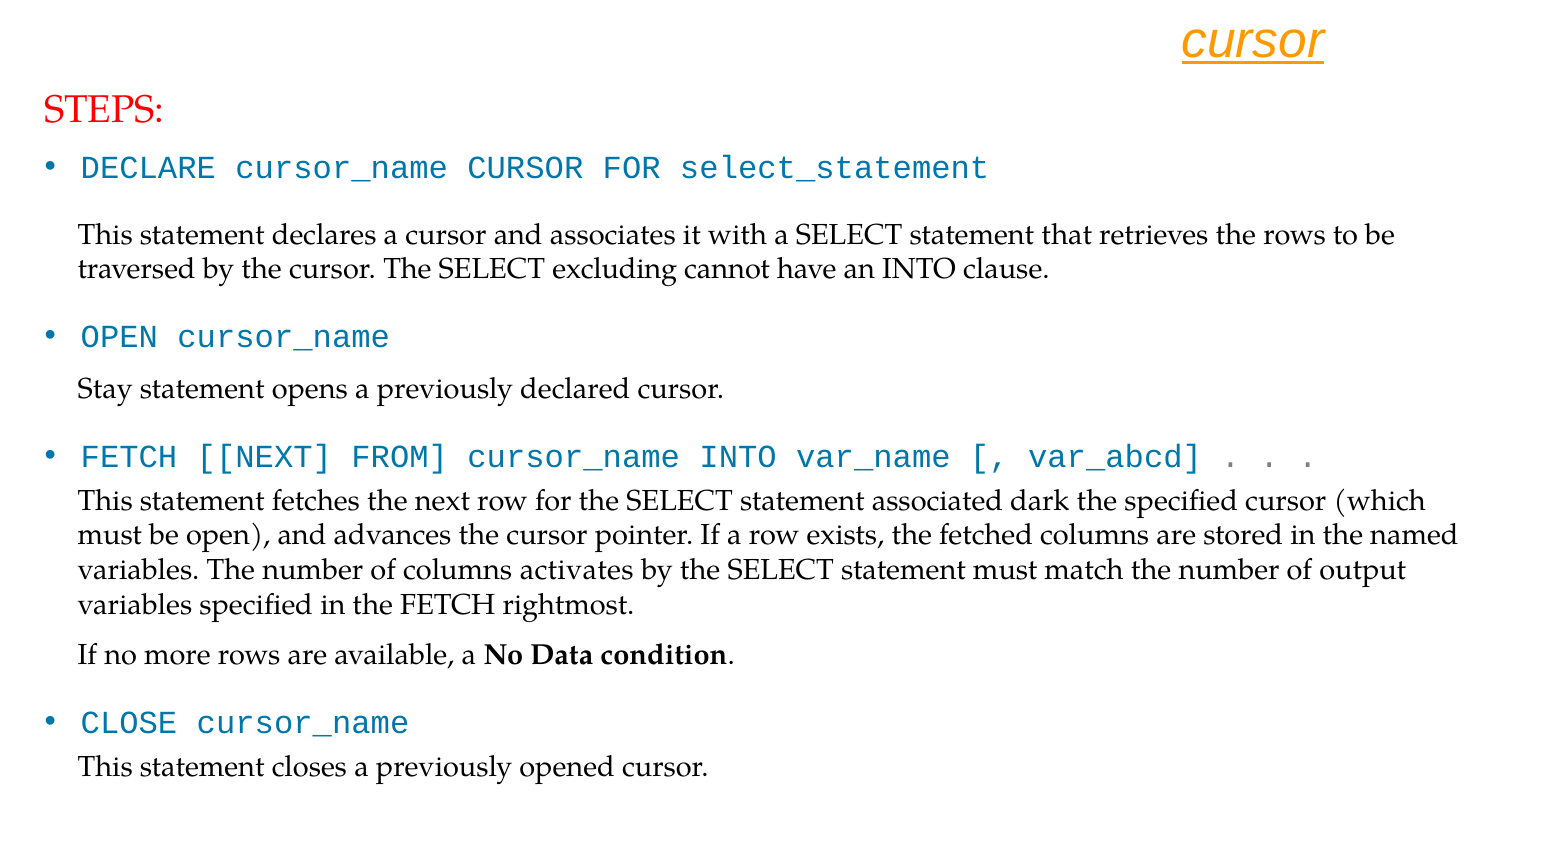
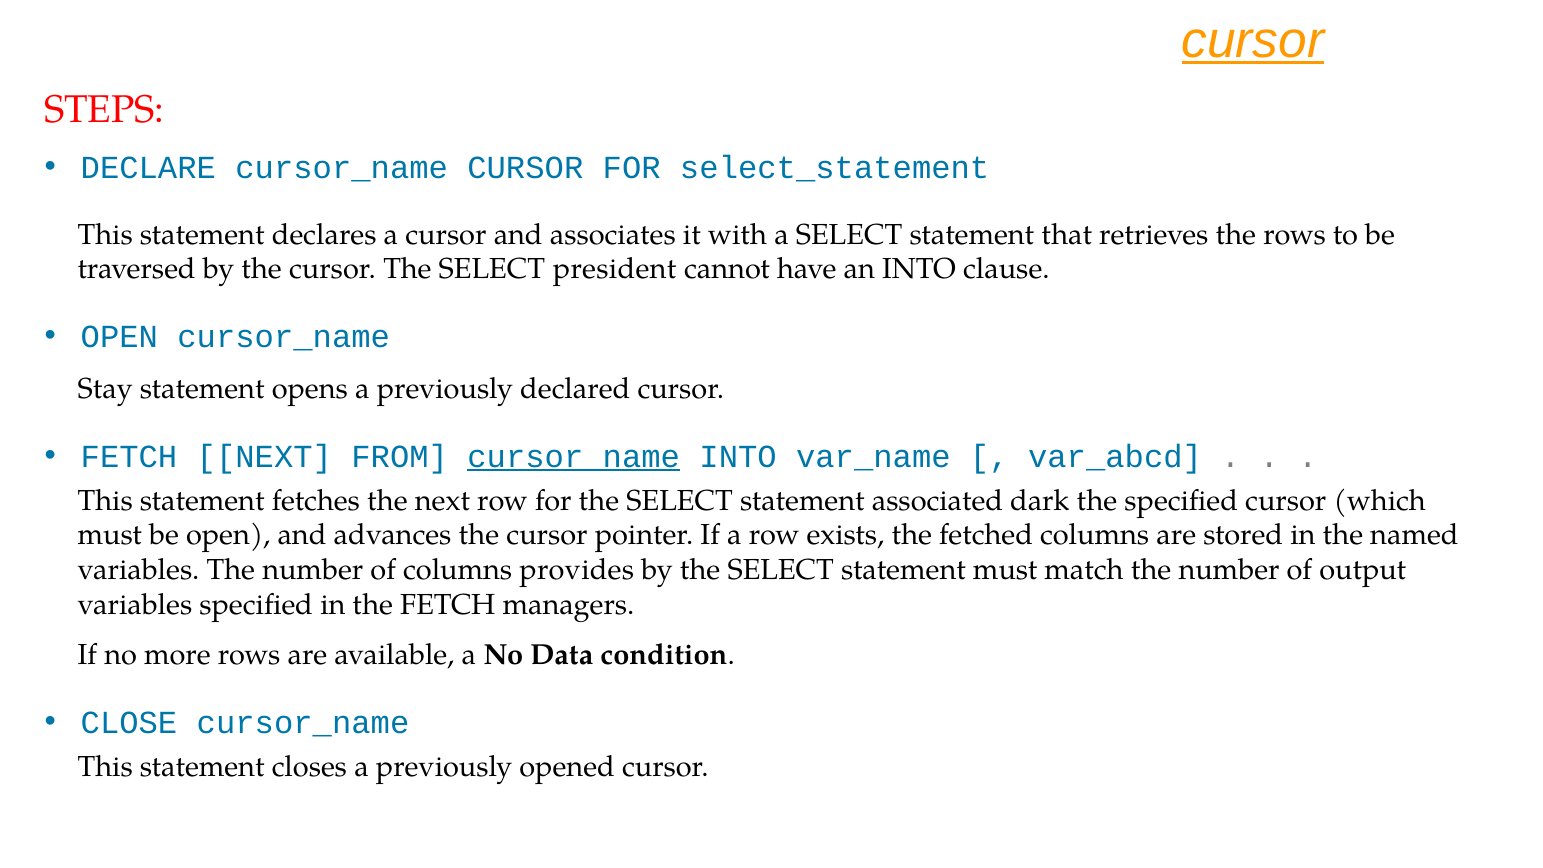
excluding: excluding -> president
cursor_name at (574, 457) underline: none -> present
activates: activates -> provides
rightmost: rightmost -> managers
